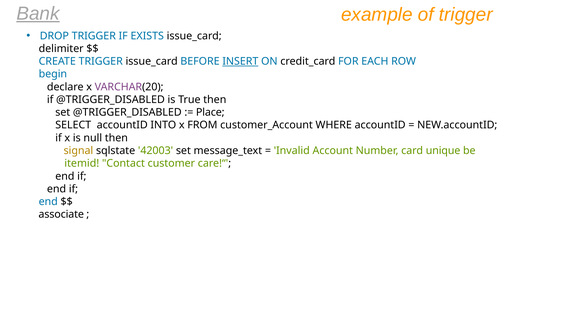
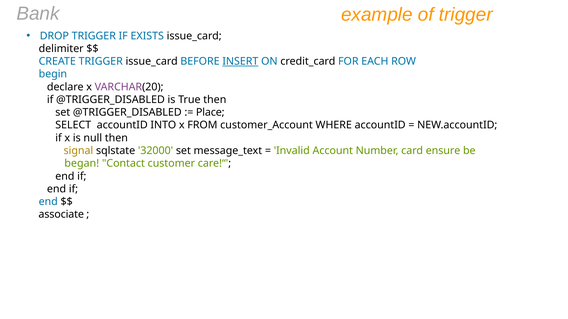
Bank underline: present -> none
42003: 42003 -> 32000
unique: unique -> ensure
itemid: itemid -> began
